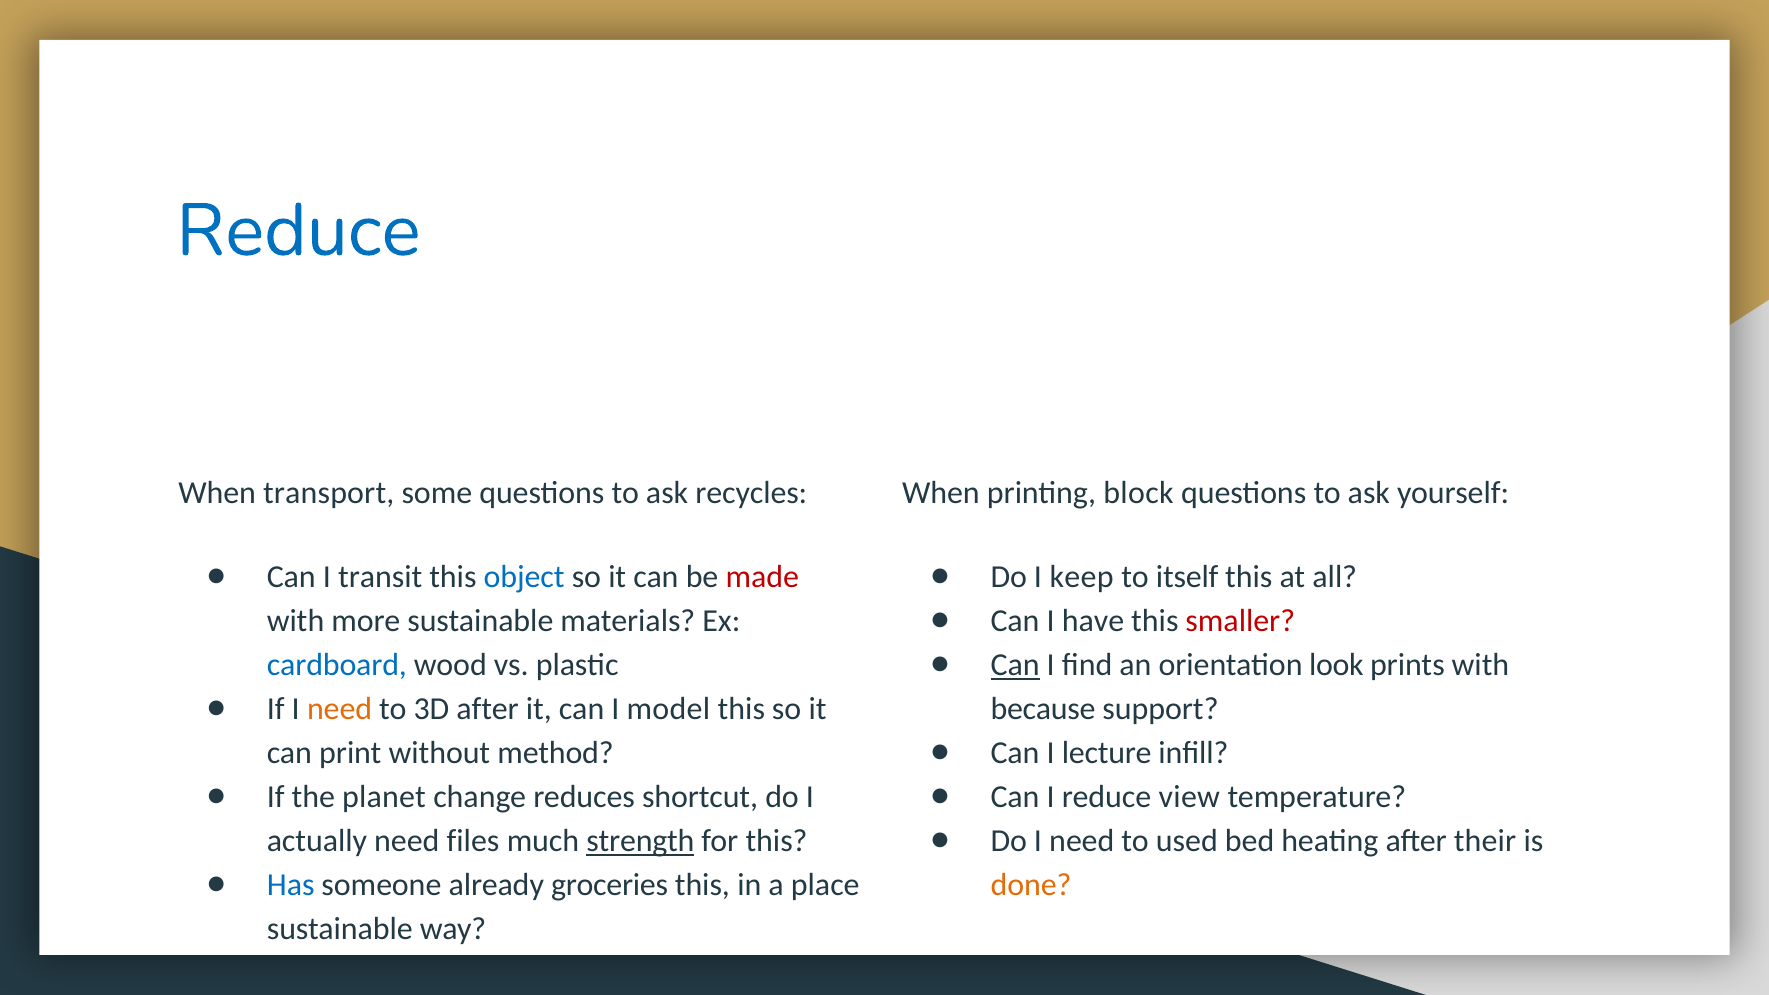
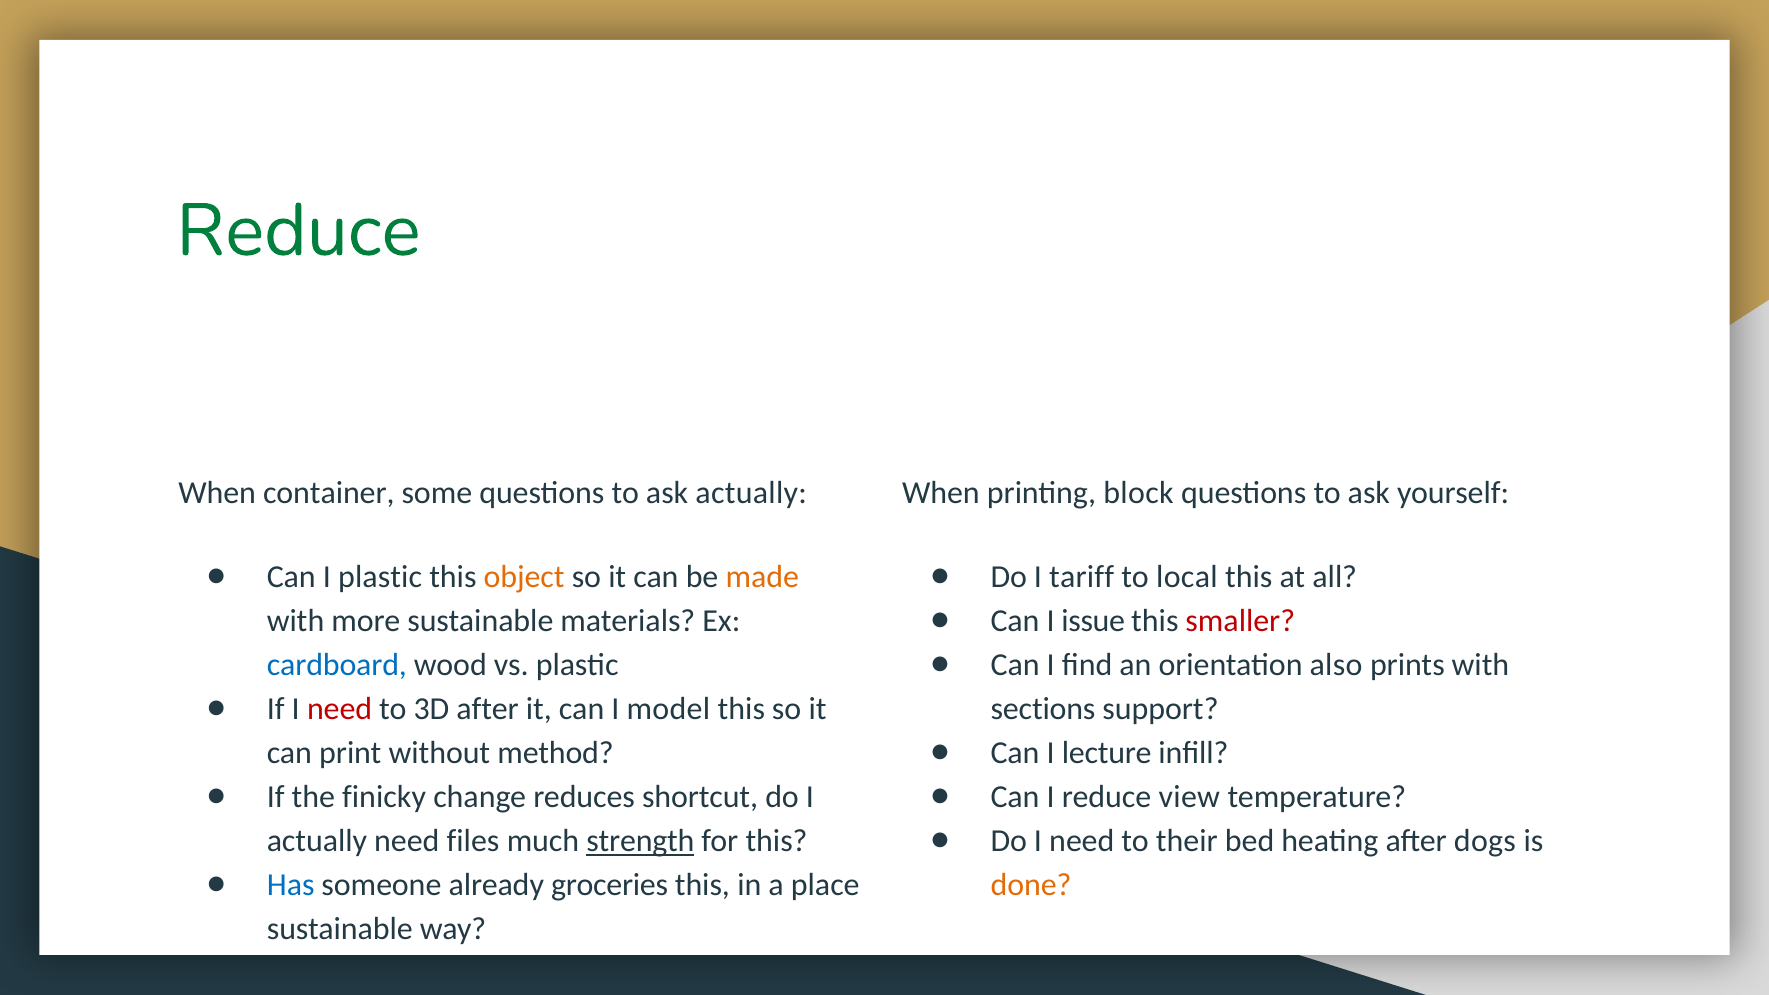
Reduce at (298, 231) colour: blue -> green
transport: transport -> container
ask recycles: recycles -> actually
I transit: transit -> plastic
object colour: blue -> orange
made colour: red -> orange
keep: keep -> tariff
itself: itself -> local
have: have -> issue
Can at (1015, 665) underline: present -> none
look: look -> also
need at (340, 709) colour: orange -> red
because: because -> sections
planet: planet -> finicky
used: used -> their
their: their -> dogs
